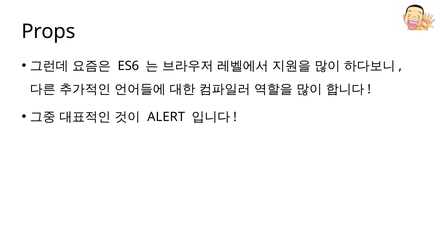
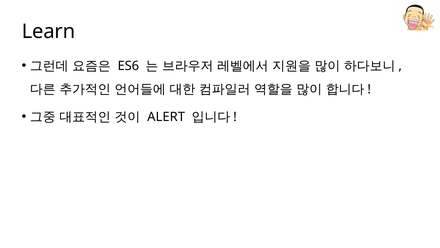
Props: Props -> Learn
